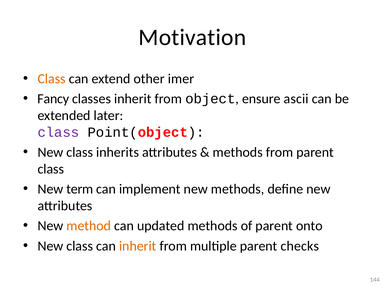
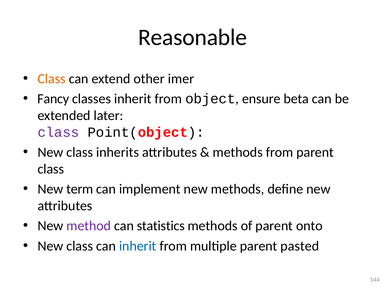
Motivation: Motivation -> Reasonable
ascii: ascii -> beta
method colour: orange -> purple
updated: updated -> statistics
inherit at (138, 246) colour: orange -> blue
checks: checks -> pasted
